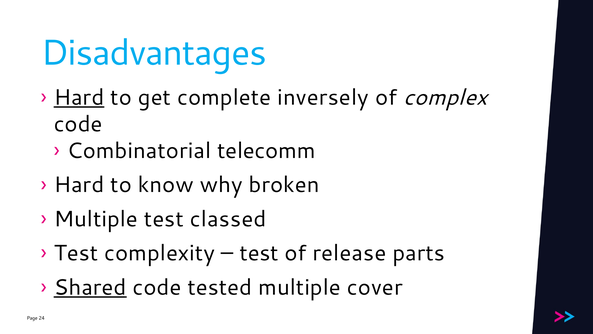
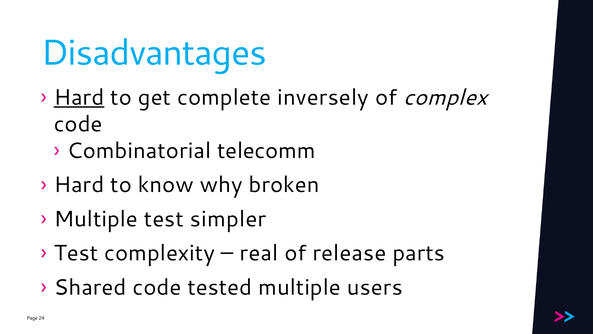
classed: classed -> simpler
test at (259, 253): test -> real
Shared underline: present -> none
cover: cover -> users
